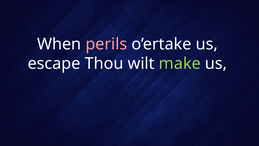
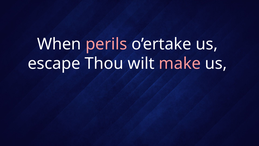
make colour: light green -> pink
